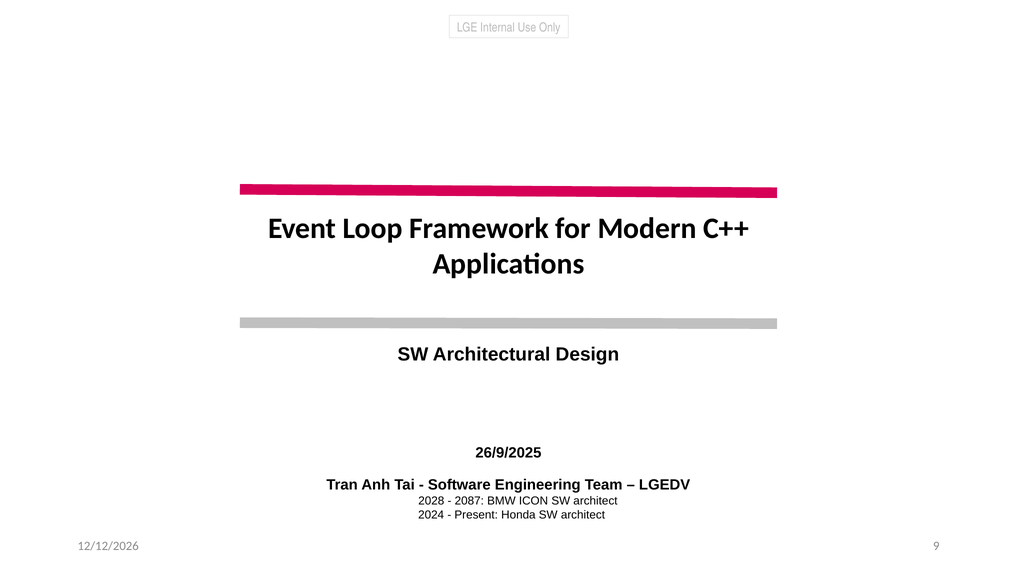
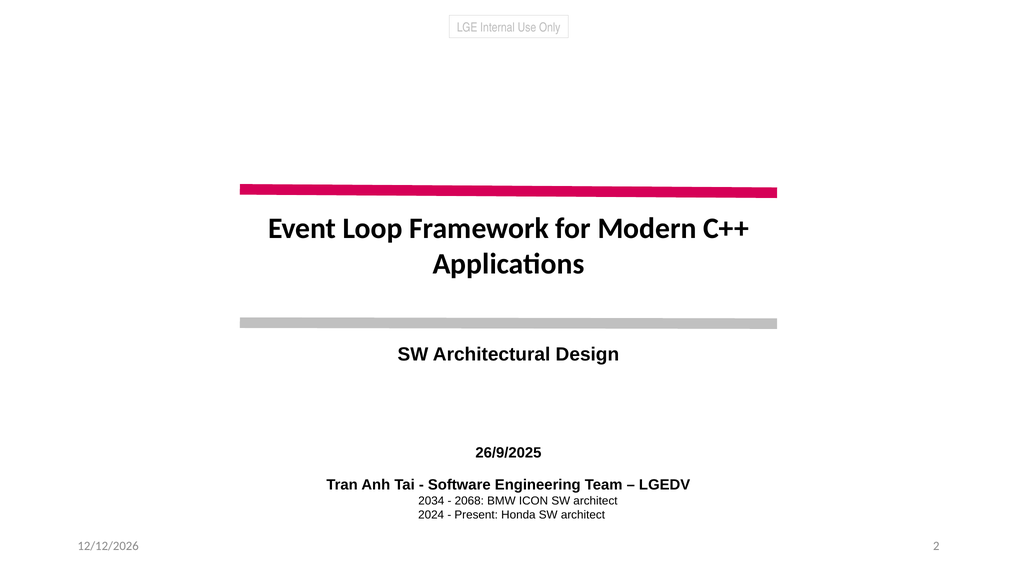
2028: 2028 -> 2034
2087: 2087 -> 2068
9: 9 -> 2
